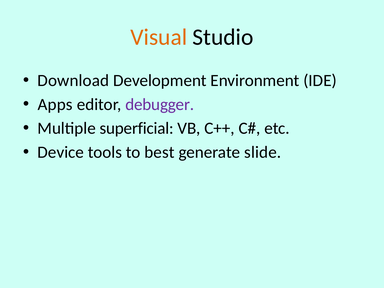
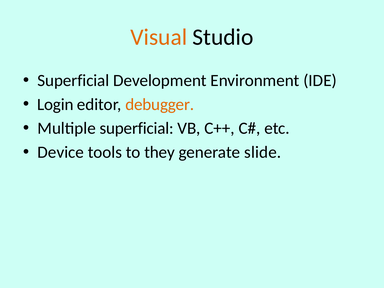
Download at (73, 81): Download -> Superficial
Apps: Apps -> Login
debugger colour: purple -> orange
best: best -> they
